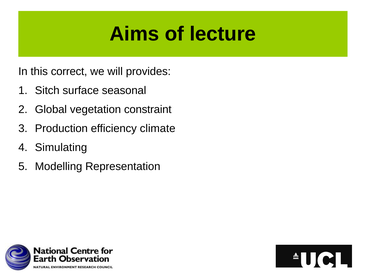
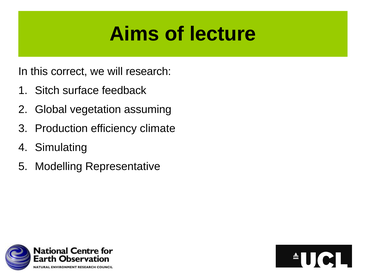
provides: provides -> research
seasonal: seasonal -> feedback
constraint: constraint -> assuming
Representation: Representation -> Representative
